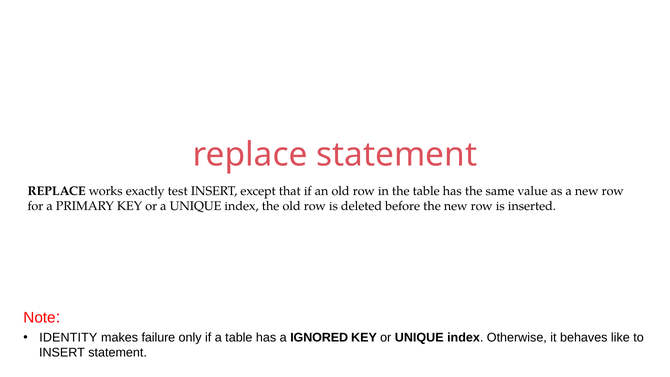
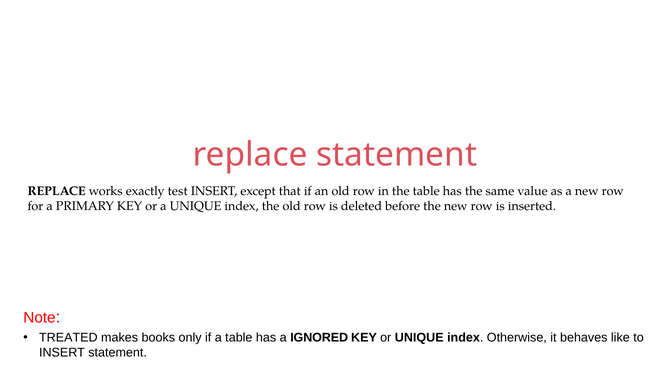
IDENTITY: IDENTITY -> TREATED
failure: failure -> books
